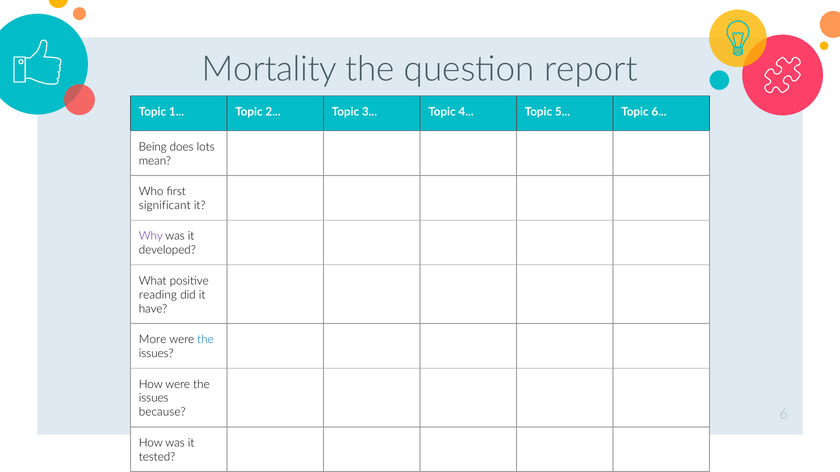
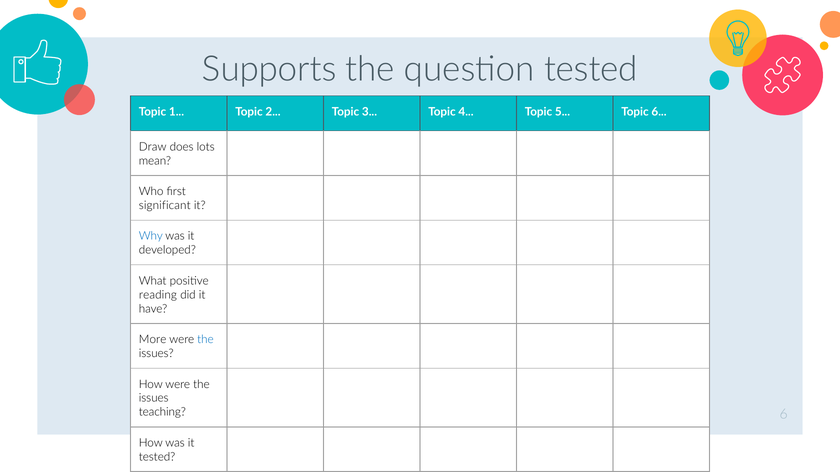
Mortality: Mortality -> Supports
question report: report -> tested
Being: Being -> Draw
Why colour: purple -> blue
because: because -> teaching
